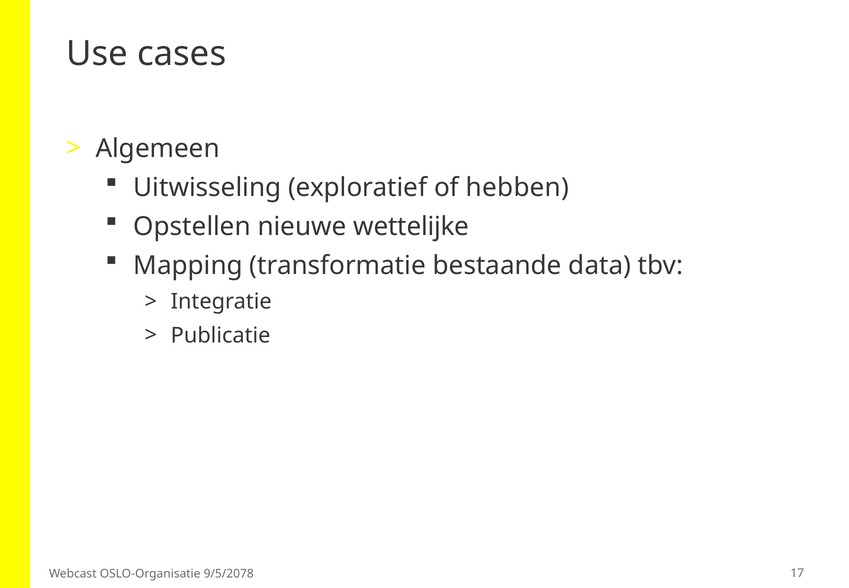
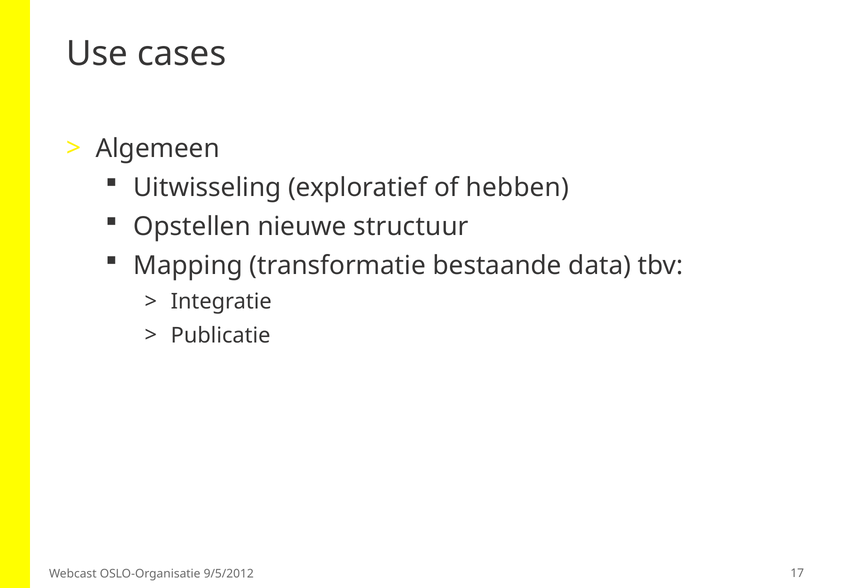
wettelijke: wettelijke -> structuur
9/5/2078: 9/5/2078 -> 9/5/2012
